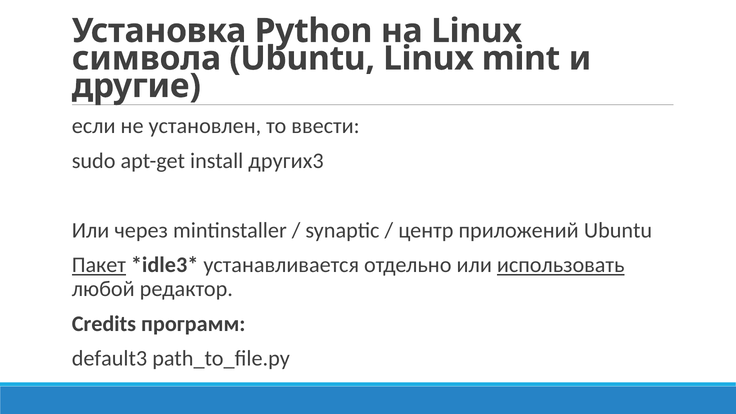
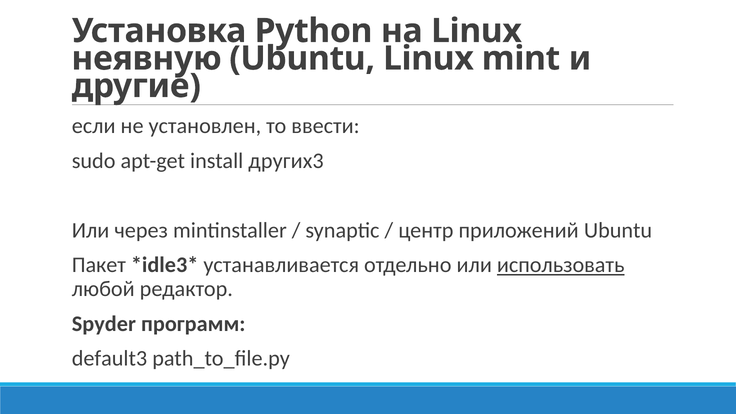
символа: символа -> неявную
Пакет underline: present -> none
Credits: Credits -> Spyder
